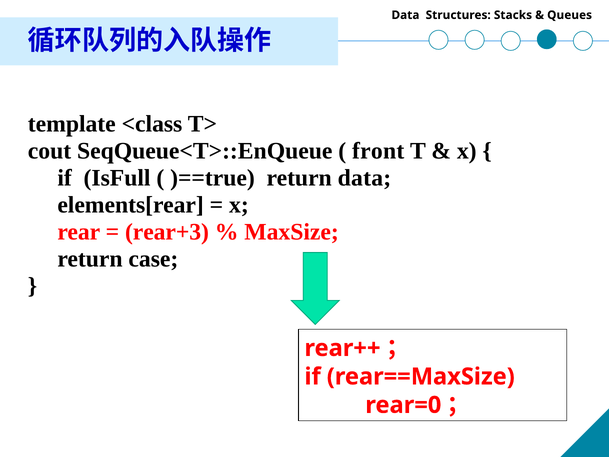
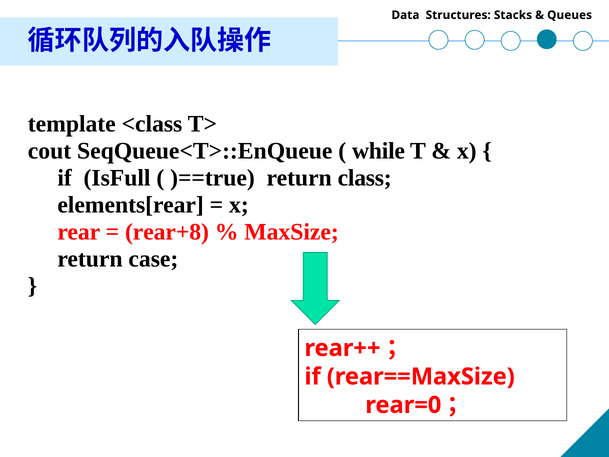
front: front -> while
return data: data -> class
rear+3: rear+3 -> rear+8
